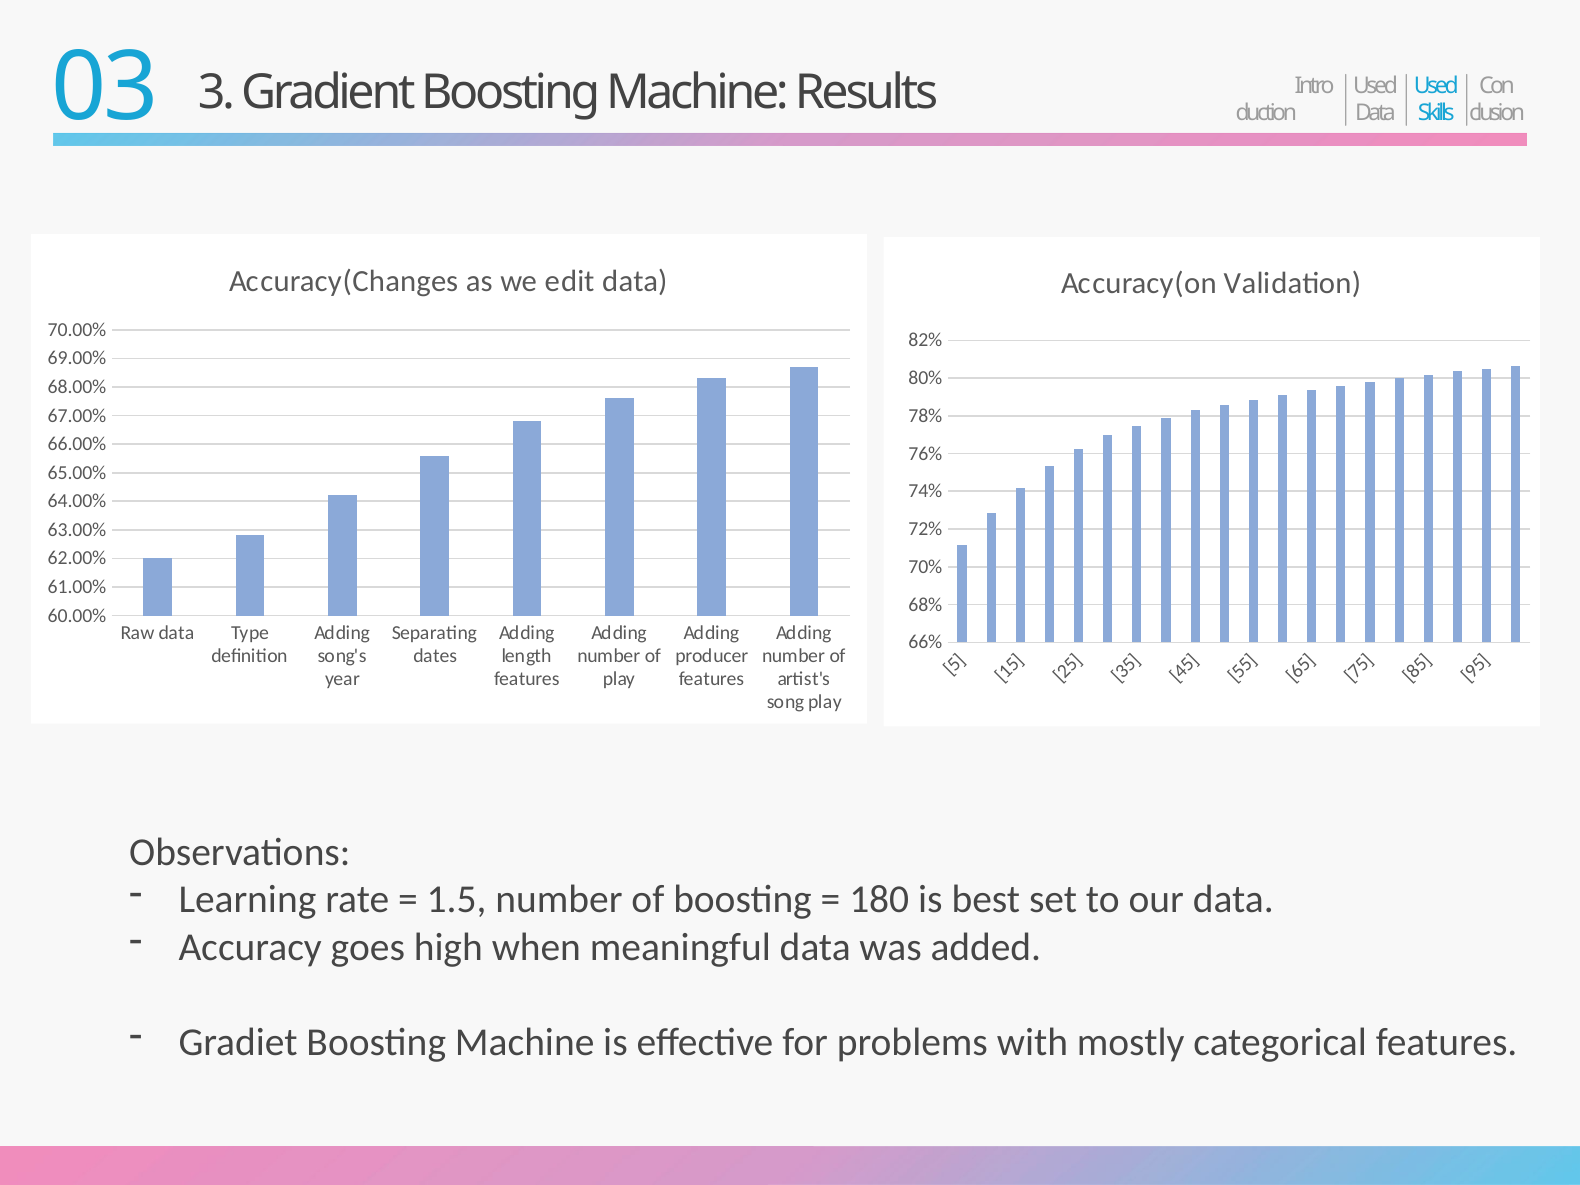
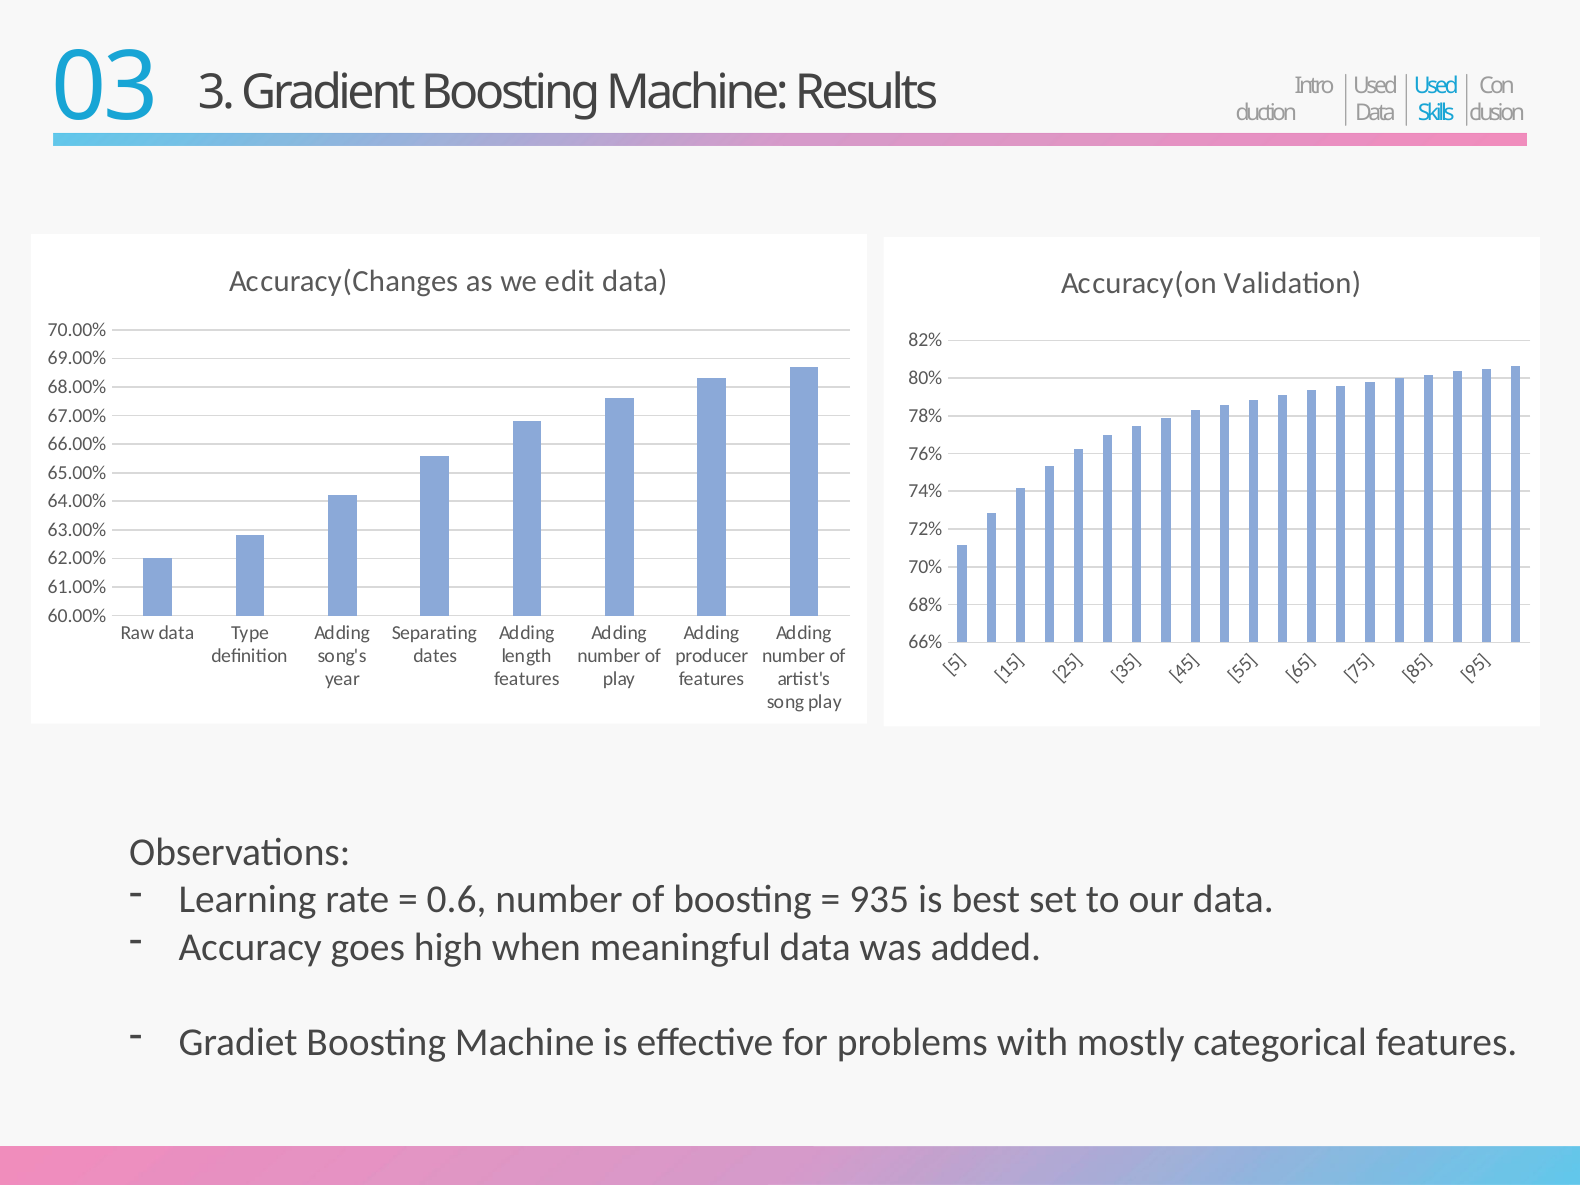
1.5: 1.5 -> 0.6
180: 180 -> 935
